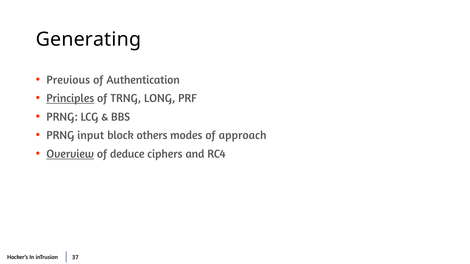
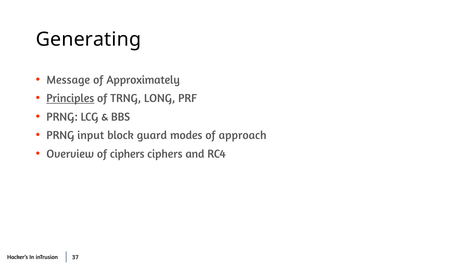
Previous: Previous -> Message
Authentication: Authentication -> Approximately
others: others -> guard
Overview underline: present -> none
of deduce: deduce -> ciphers
